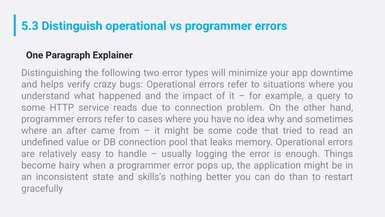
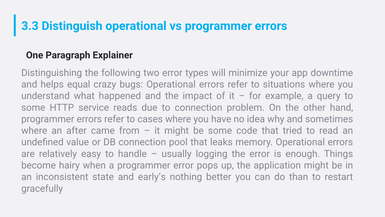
5.3: 5.3 -> 3.3
verify: verify -> equal
skills’s: skills’s -> early’s
